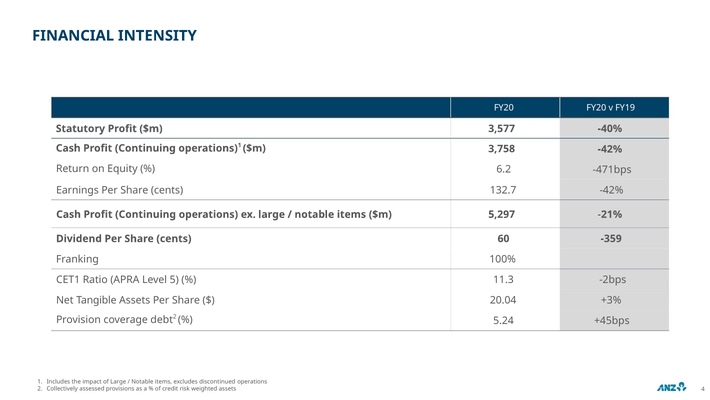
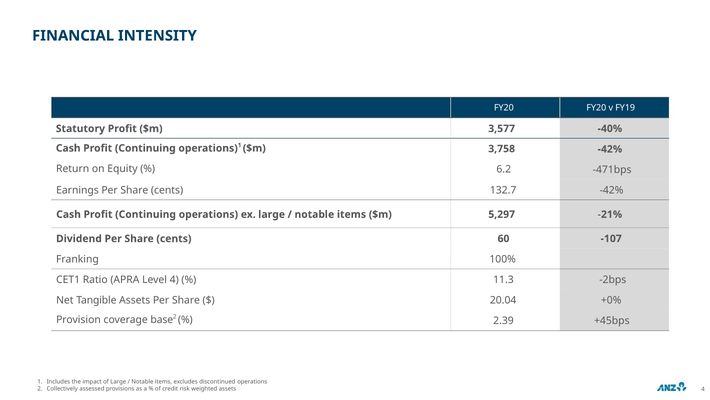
-359: -359 -> -107
Level 5: 5 -> 4
+3%: +3% -> +0%
debt: debt -> base
5.24: 5.24 -> 2.39
